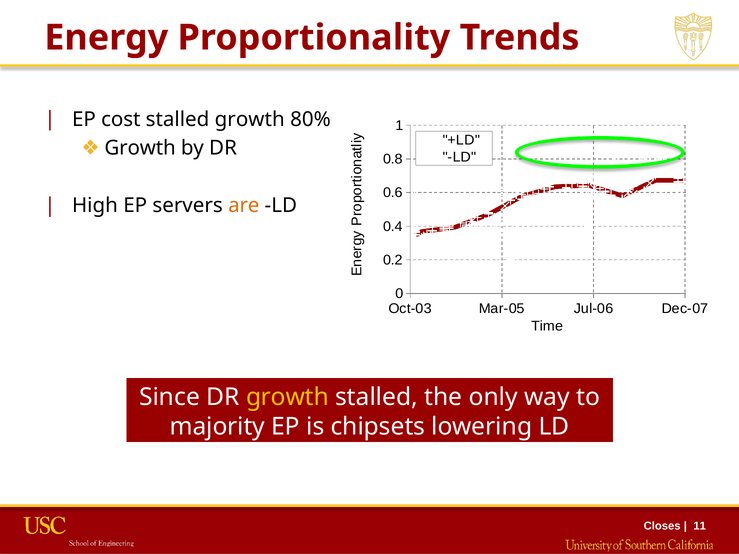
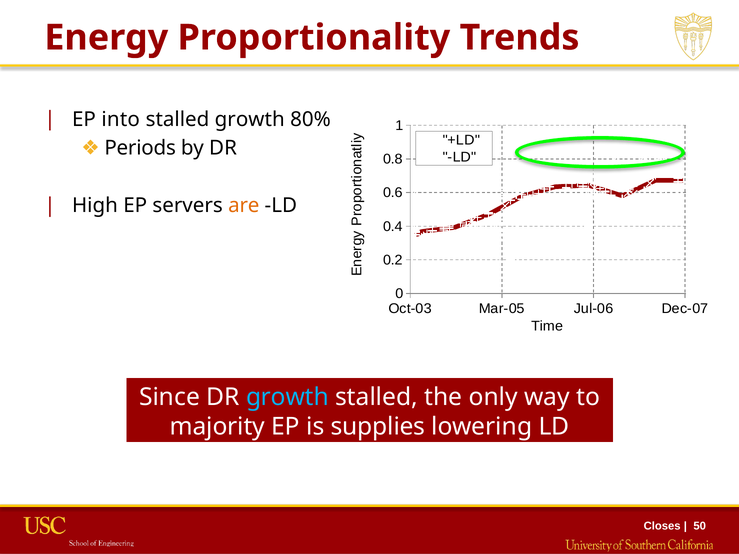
cost: cost -> into
Growth at (140, 148): Growth -> Periods
growth at (287, 397) colour: yellow -> light blue
chipsets: chipsets -> supplies
11: 11 -> 50
